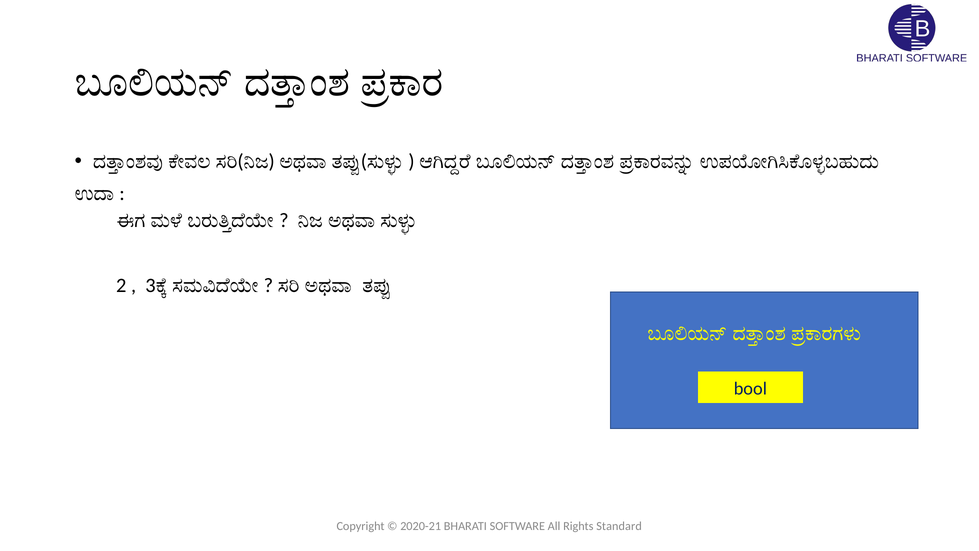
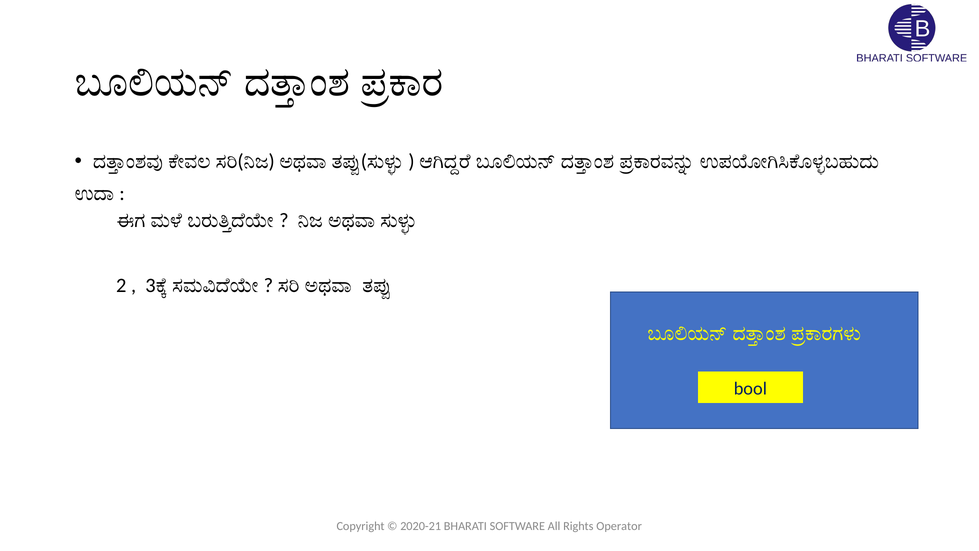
Standard: Standard -> Operator
